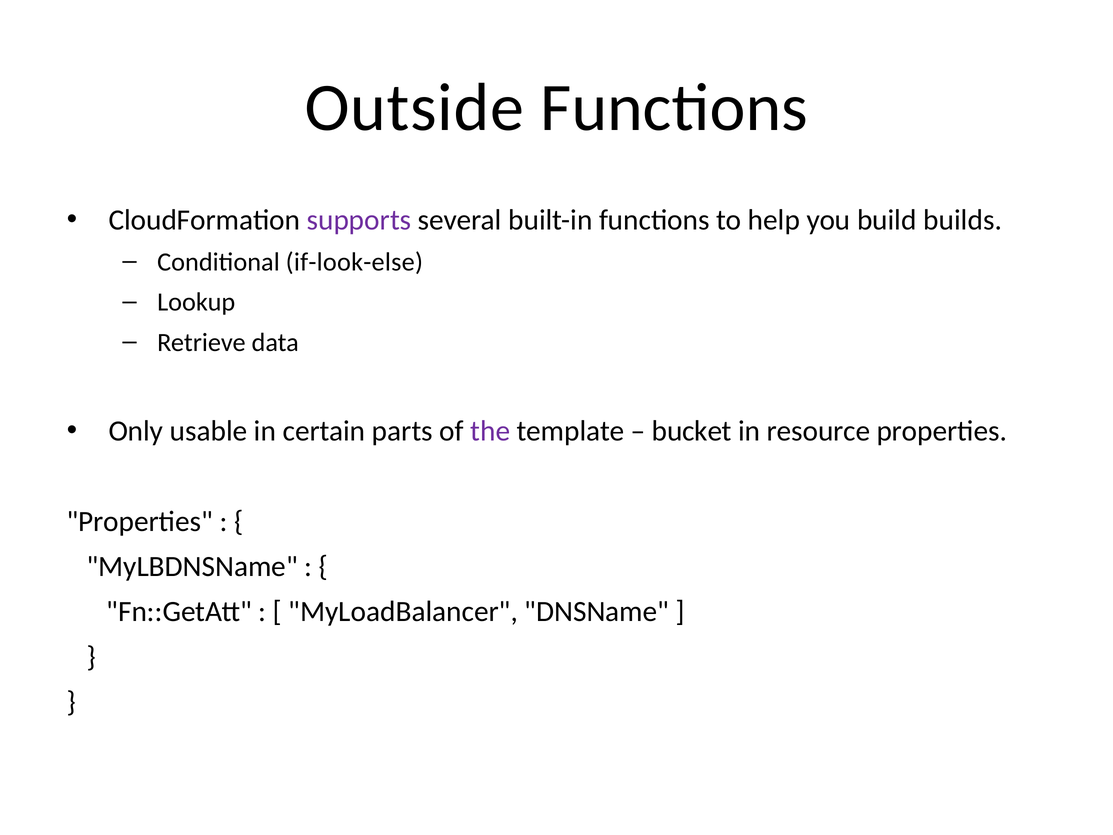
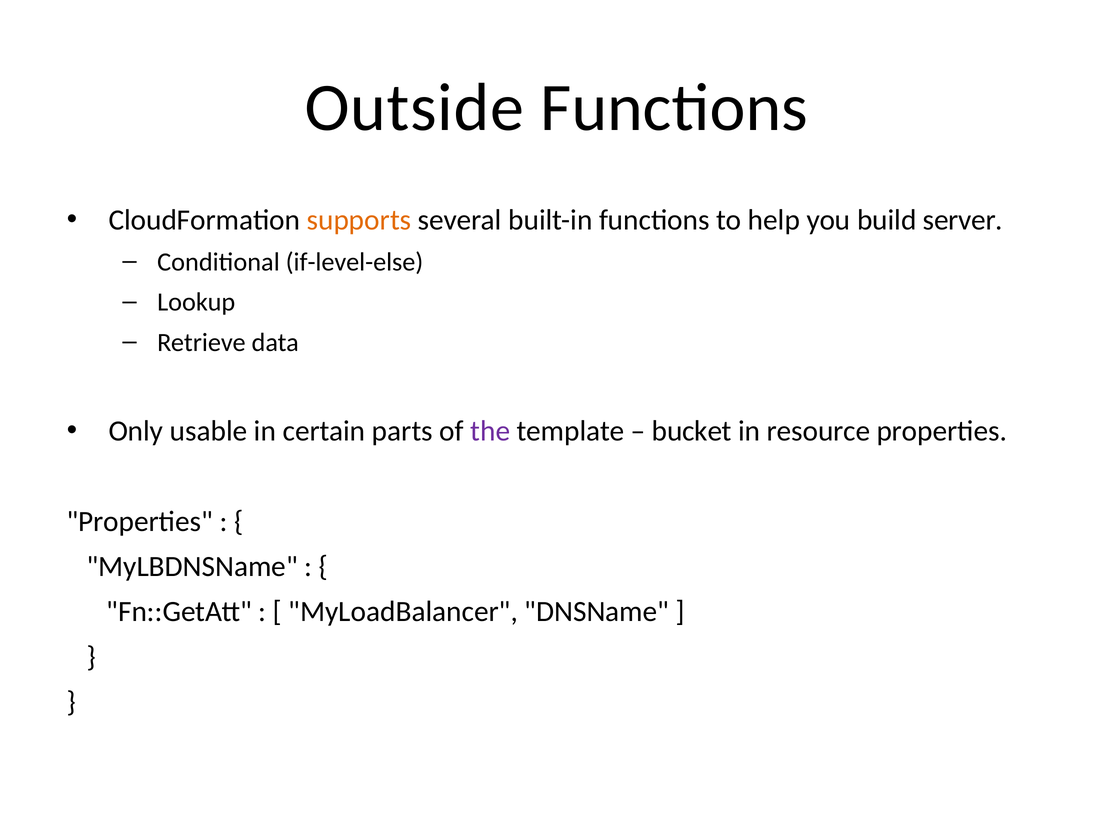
supports colour: purple -> orange
builds: builds -> server
if-look-else: if-look-else -> if-level-else
